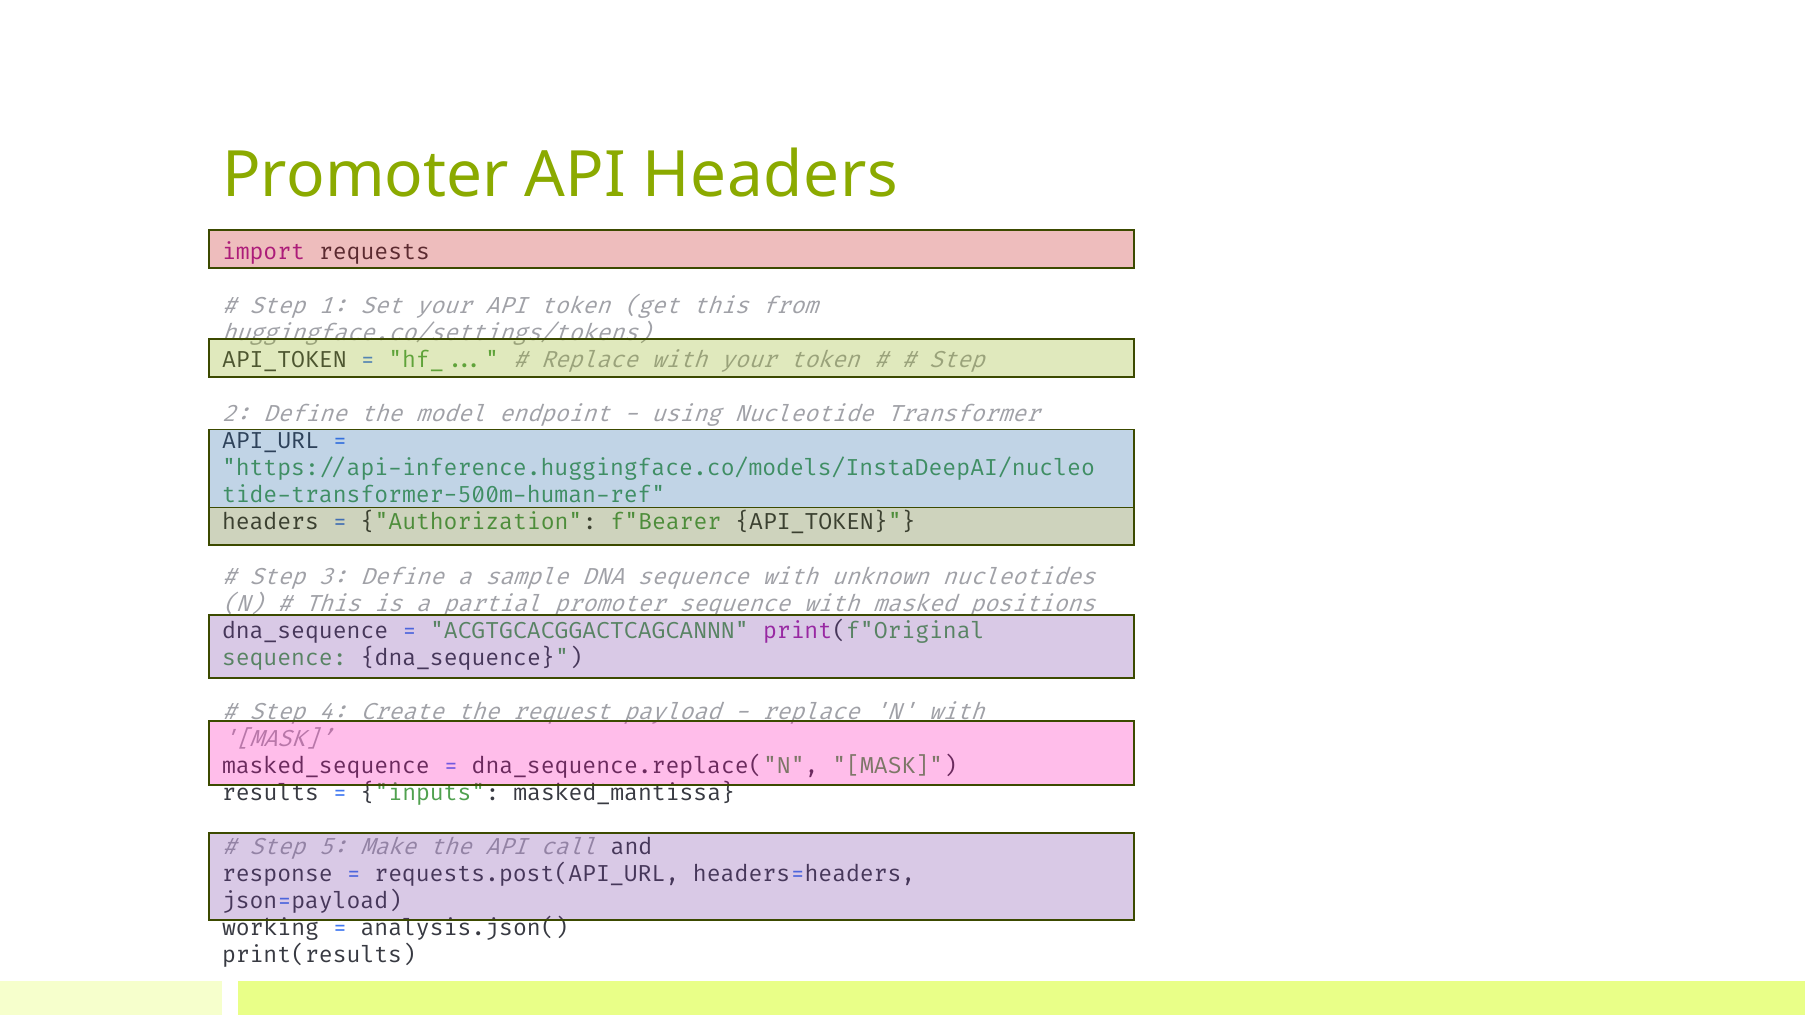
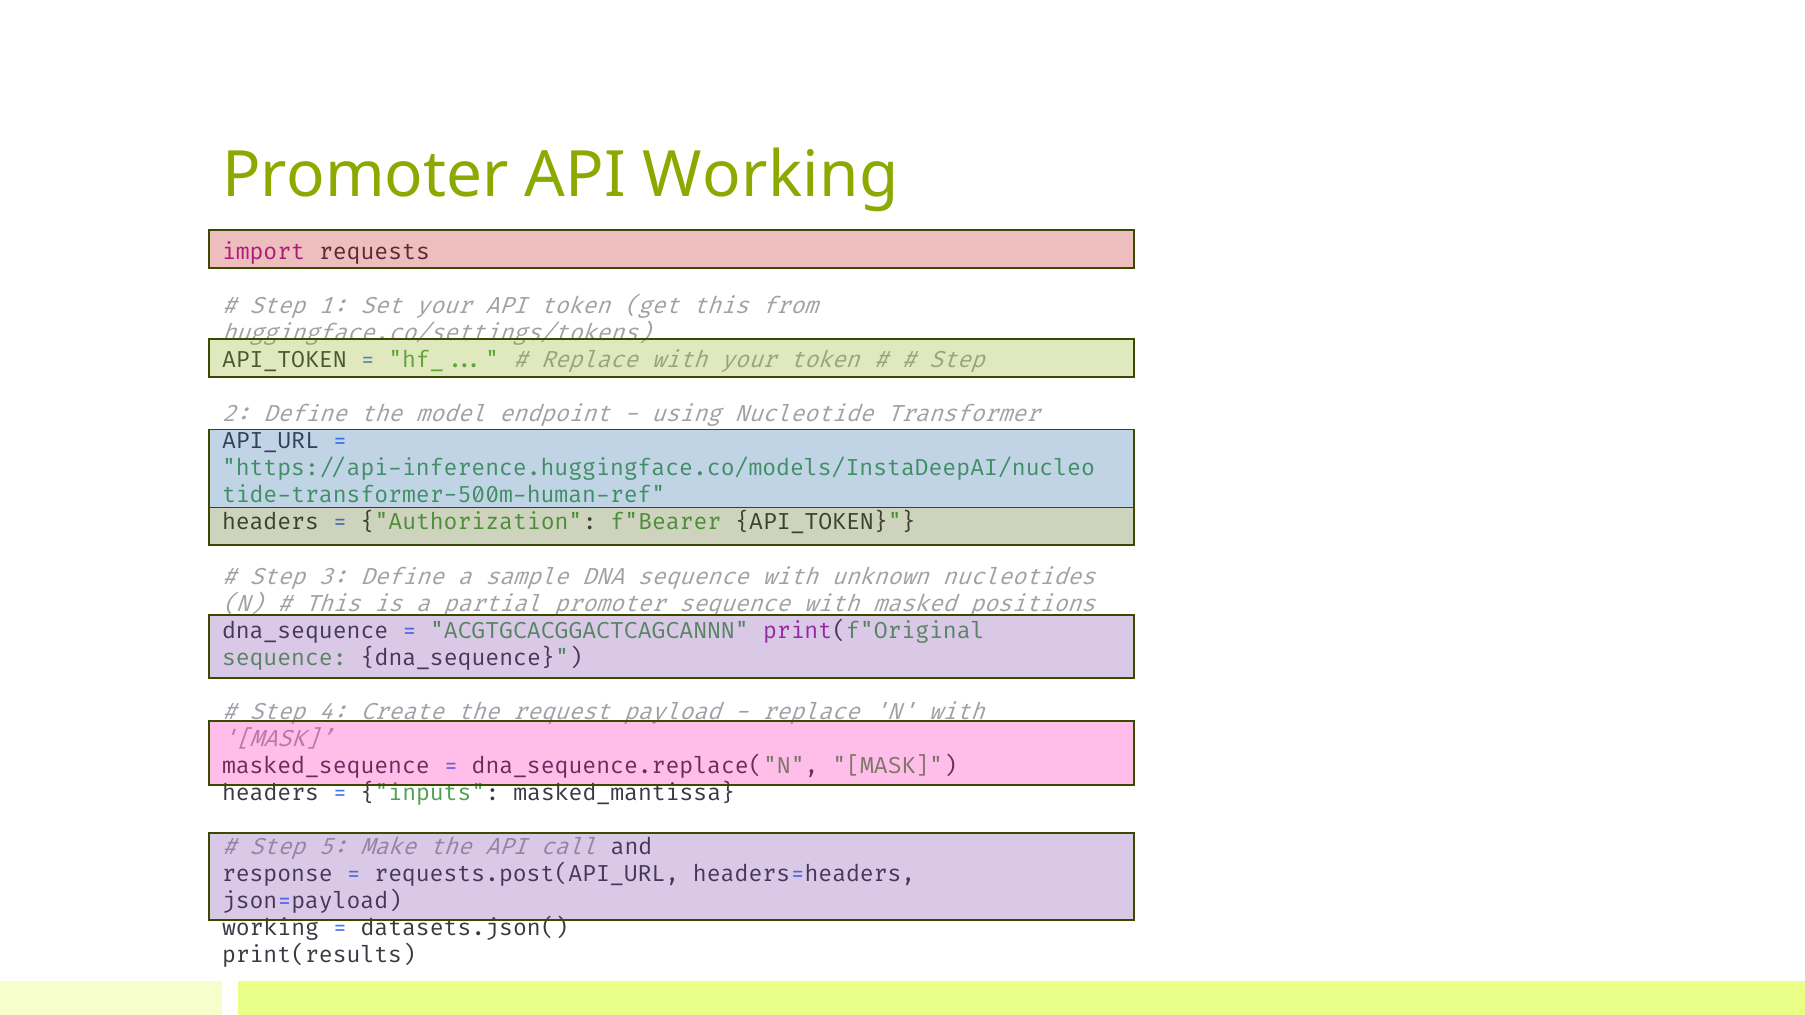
API Headers: Headers -> Working
results at (271, 793): results -> headers
analysis.json(: analysis.json( -> datasets.json(
